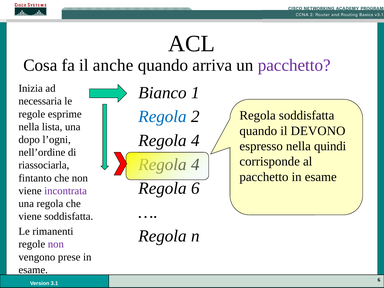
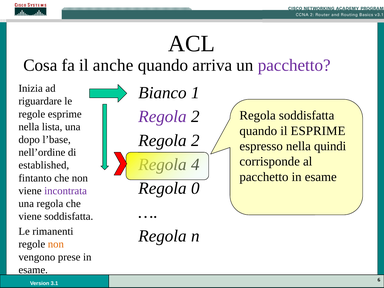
necessaria: necessaria -> riguardare
Regola at (163, 117) colour: blue -> purple
il DEVONO: DEVONO -> ESPRIME
4 at (195, 140): 4 -> 2
l’ogni: l’ogni -> l’base
riassociarla: riassociarla -> established
Regola 6: 6 -> 0
non at (56, 244) colour: purple -> orange
